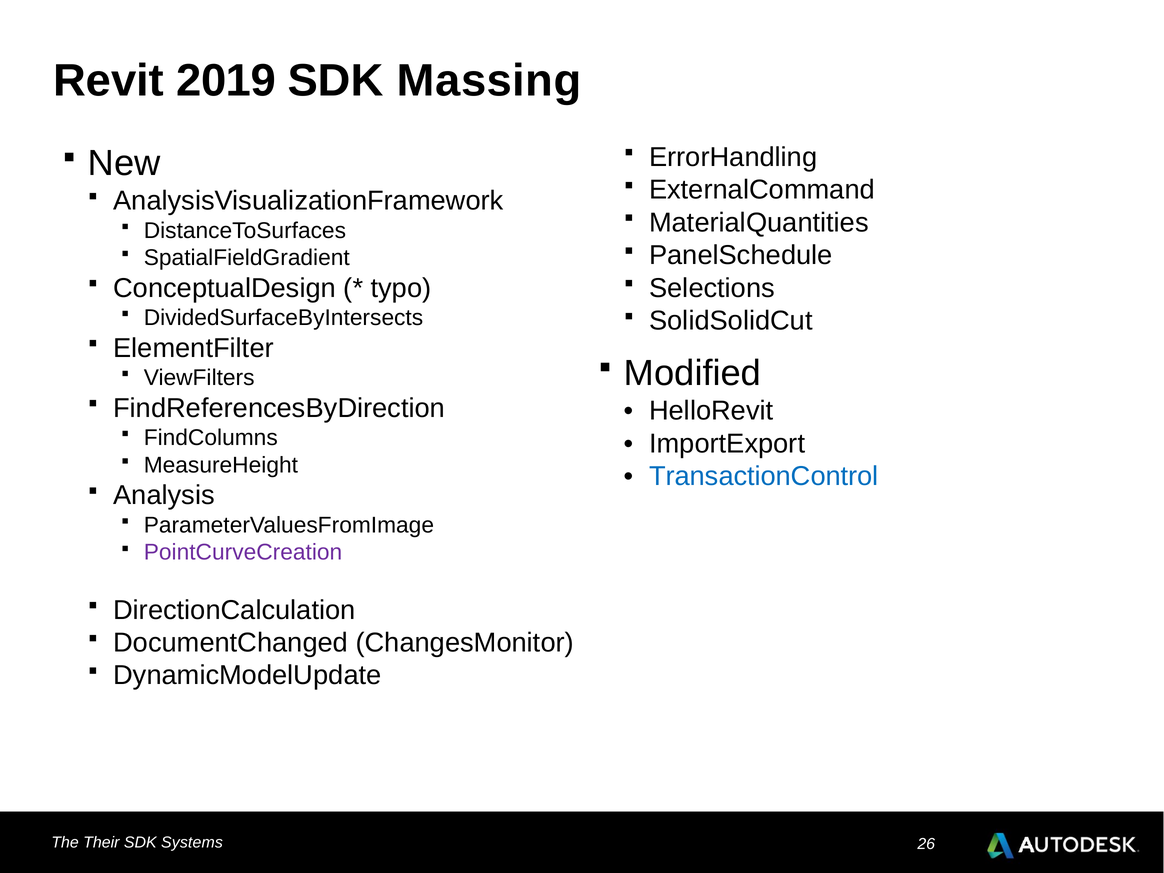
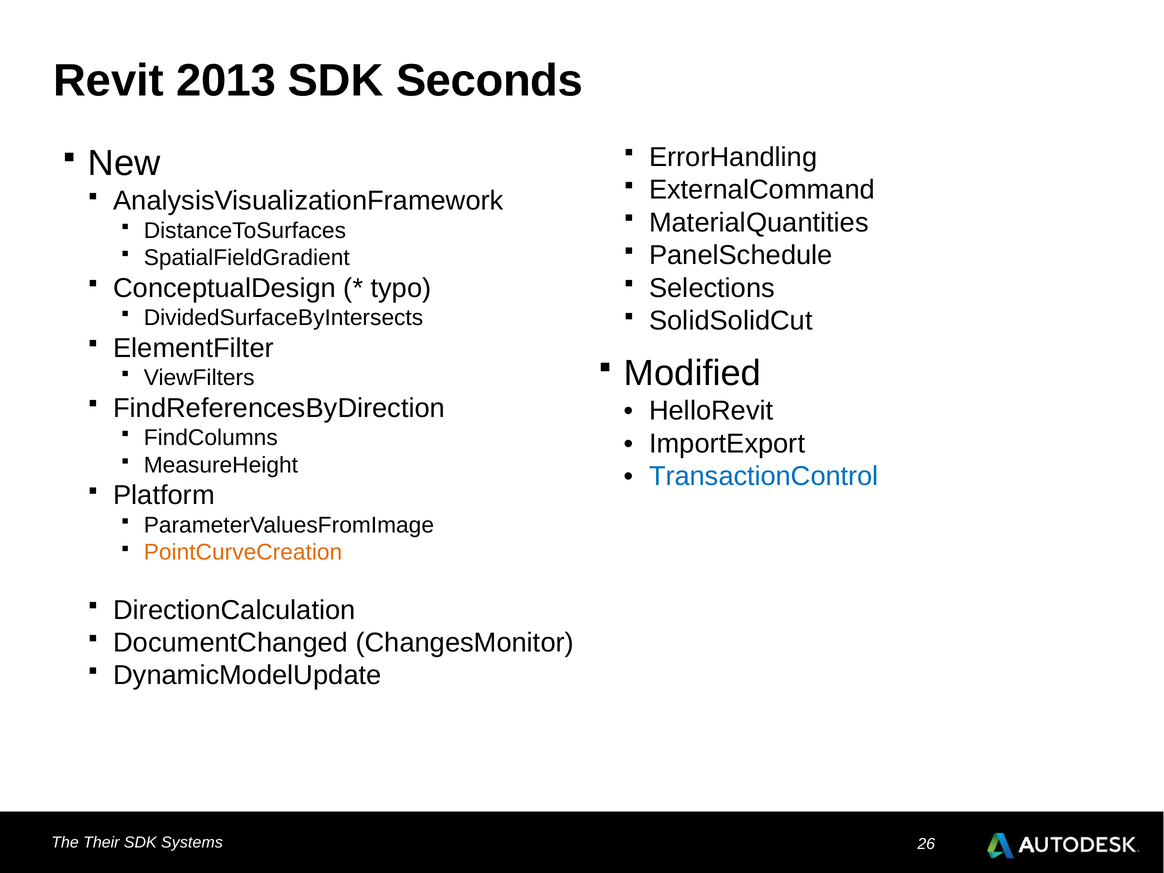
2019: 2019 -> 2013
Massing: Massing -> Seconds
Analysis: Analysis -> Platform
PointCurveCreation colour: purple -> orange
